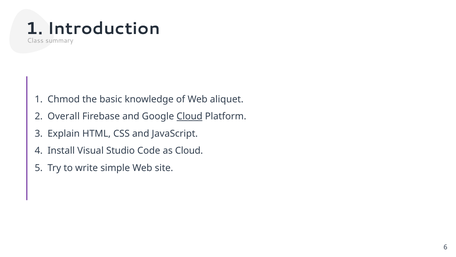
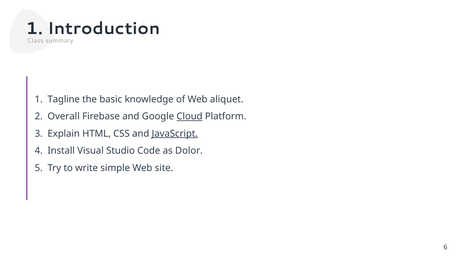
Chmod: Chmod -> Tagline
JavaScript underline: none -> present
as Cloud: Cloud -> Dolor
